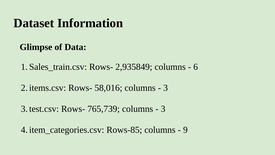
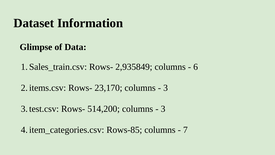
58,016: 58,016 -> 23,170
765,739: 765,739 -> 514,200
9: 9 -> 7
